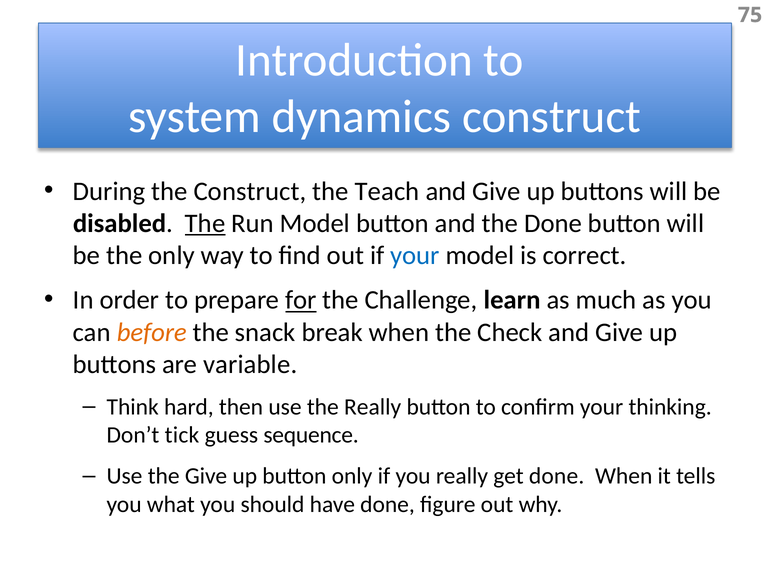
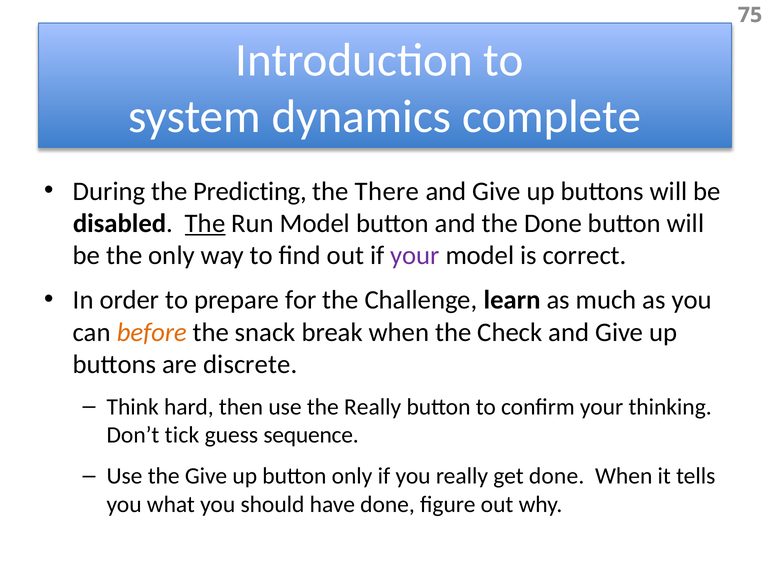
dynamics construct: construct -> complete
the Construct: Construct -> Predicting
Teach: Teach -> There
your at (415, 256) colour: blue -> purple
for underline: present -> none
variable: variable -> discrete
